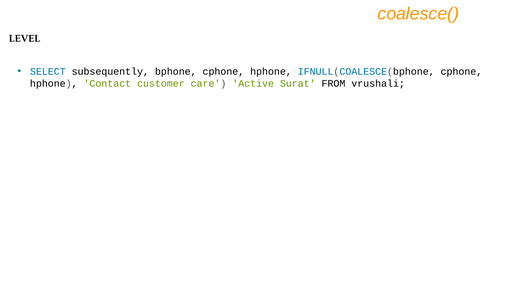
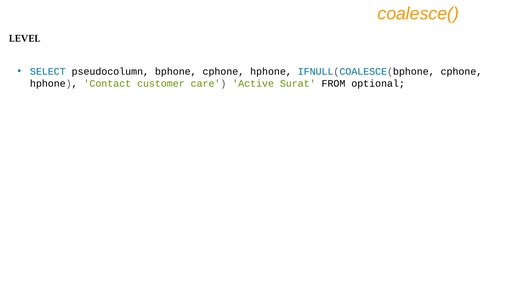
subsequently: subsequently -> pseudocolumn
vrushali: vrushali -> optional
